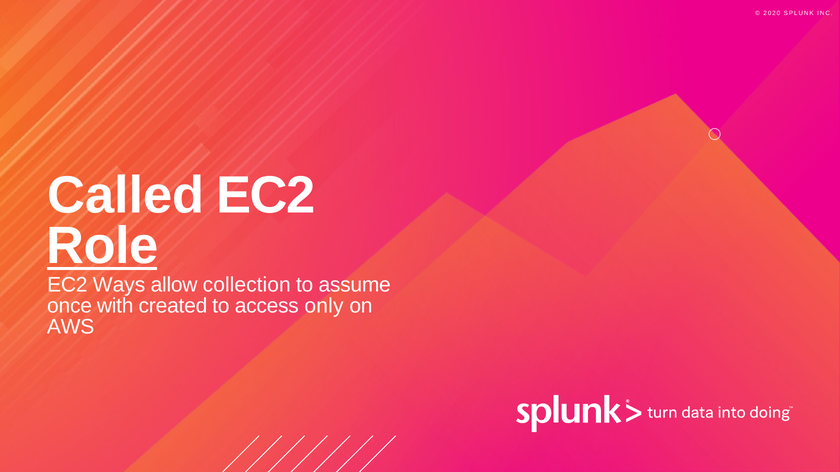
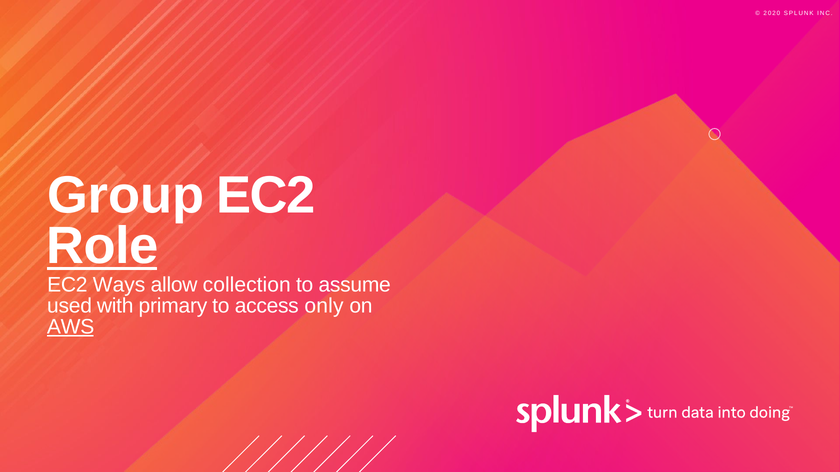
Called: Called -> Group
once: once -> used
created: created -> primary
AWS underline: none -> present
